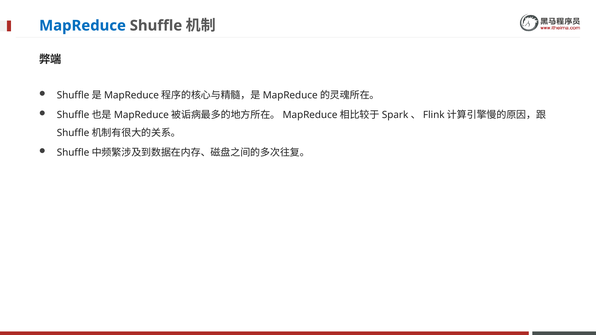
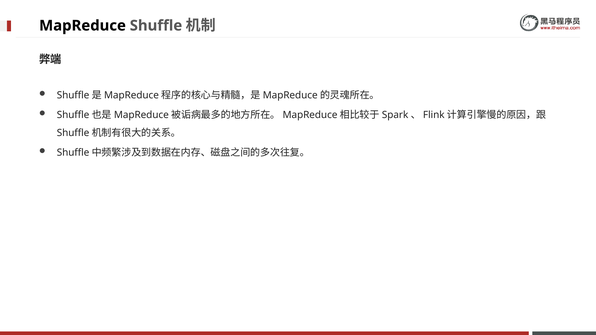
MapReduce colour: blue -> black
